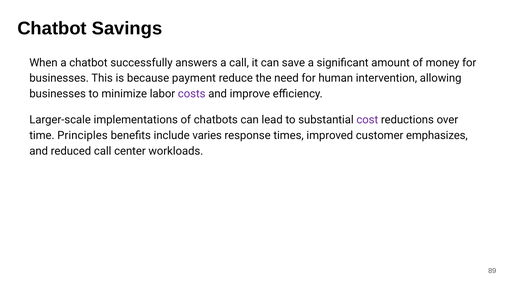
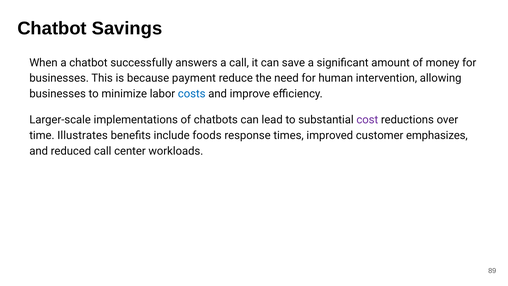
costs colour: purple -> blue
Principles: Principles -> Illustrates
varies: varies -> foods
